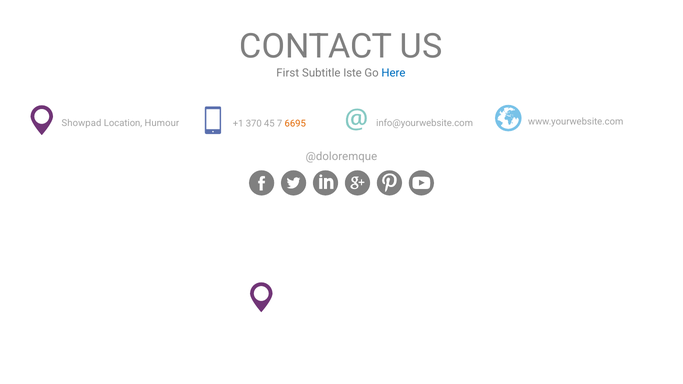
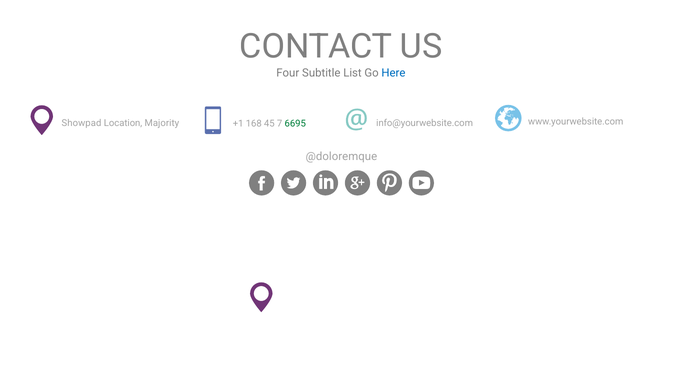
First: First -> Four
Iste: Iste -> List
Humour: Humour -> Majority
370: 370 -> 168
6695 colour: orange -> green
